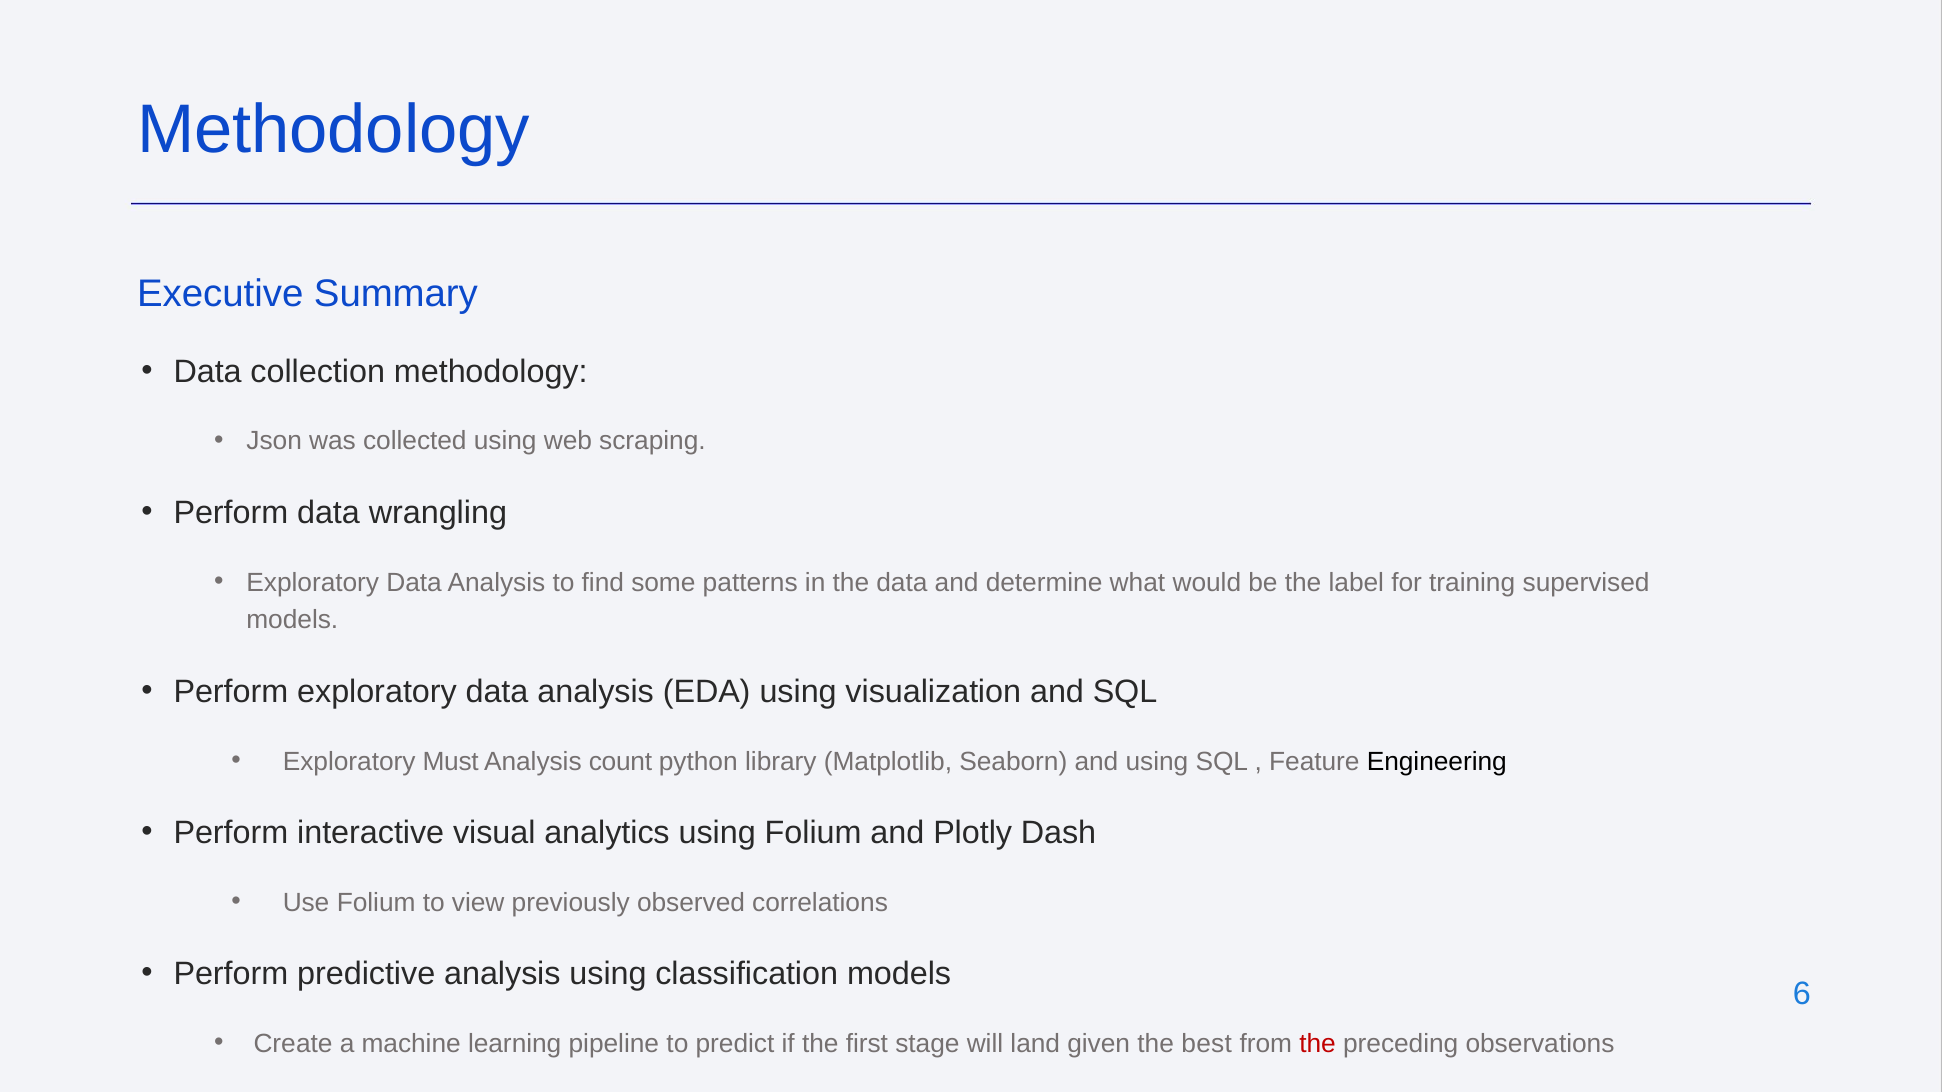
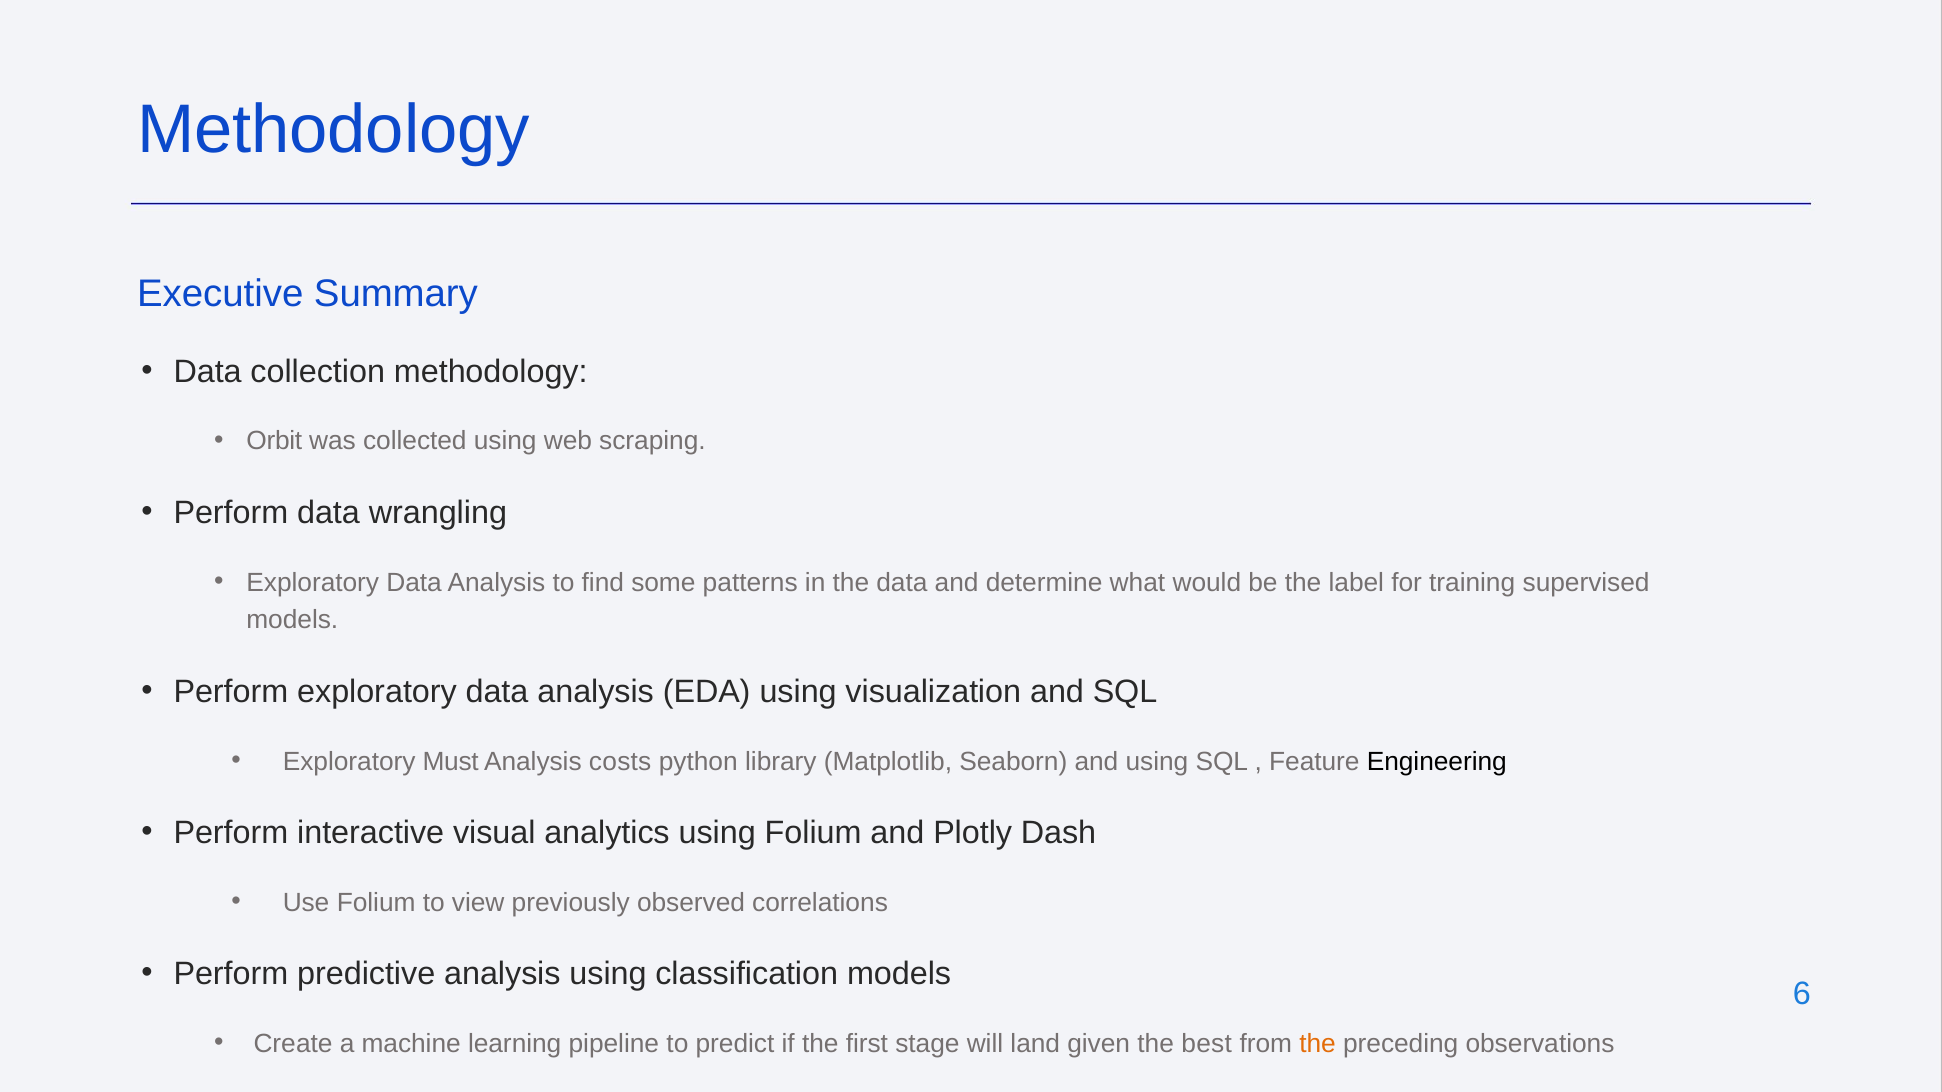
Json: Json -> Orbit
count: count -> costs
the at (1318, 1044) colour: red -> orange
